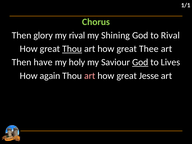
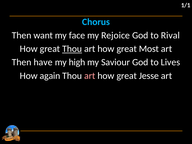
Chorus colour: light green -> light blue
glory: glory -> want
my rival: rival -> face
Shining: Shining -> Rejoice
Thee: Thee -> Most
holy: holy -> high
God at (140, 62) underline: present -> none
